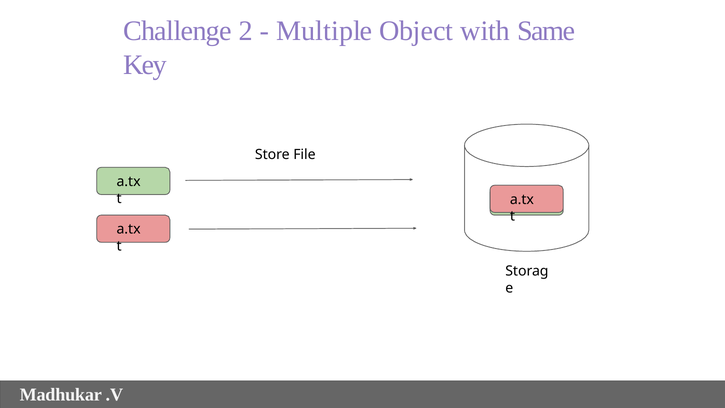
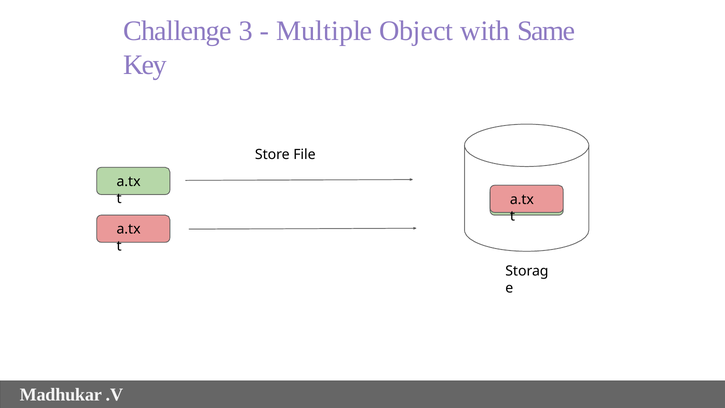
2: 2 -> 3
